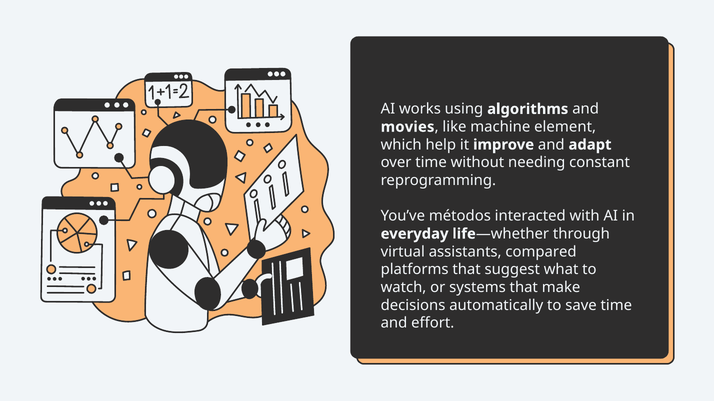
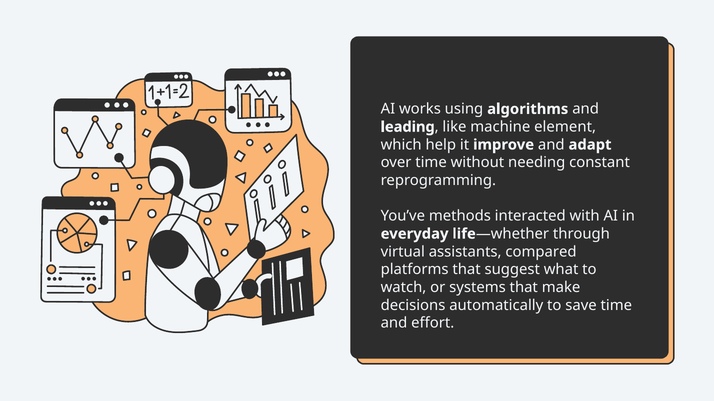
movies: movies -> leading
métodos: métodos -> methods
